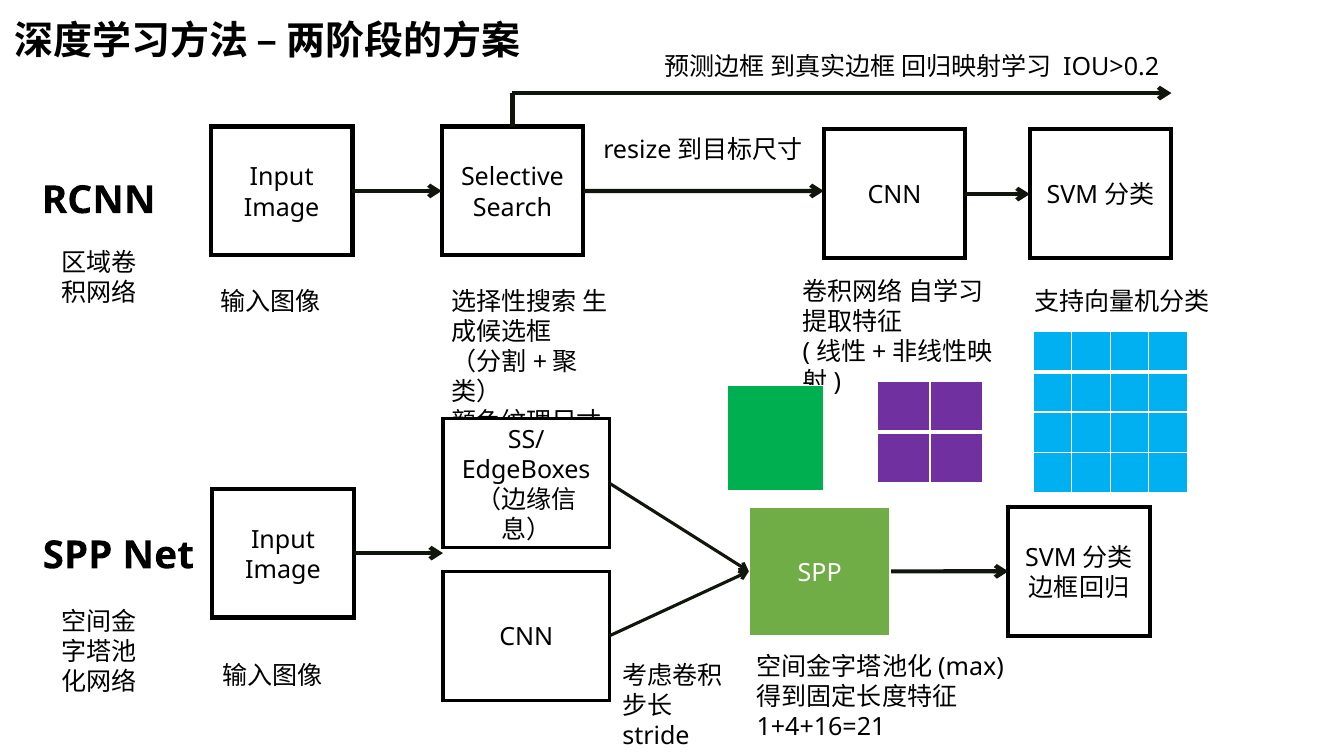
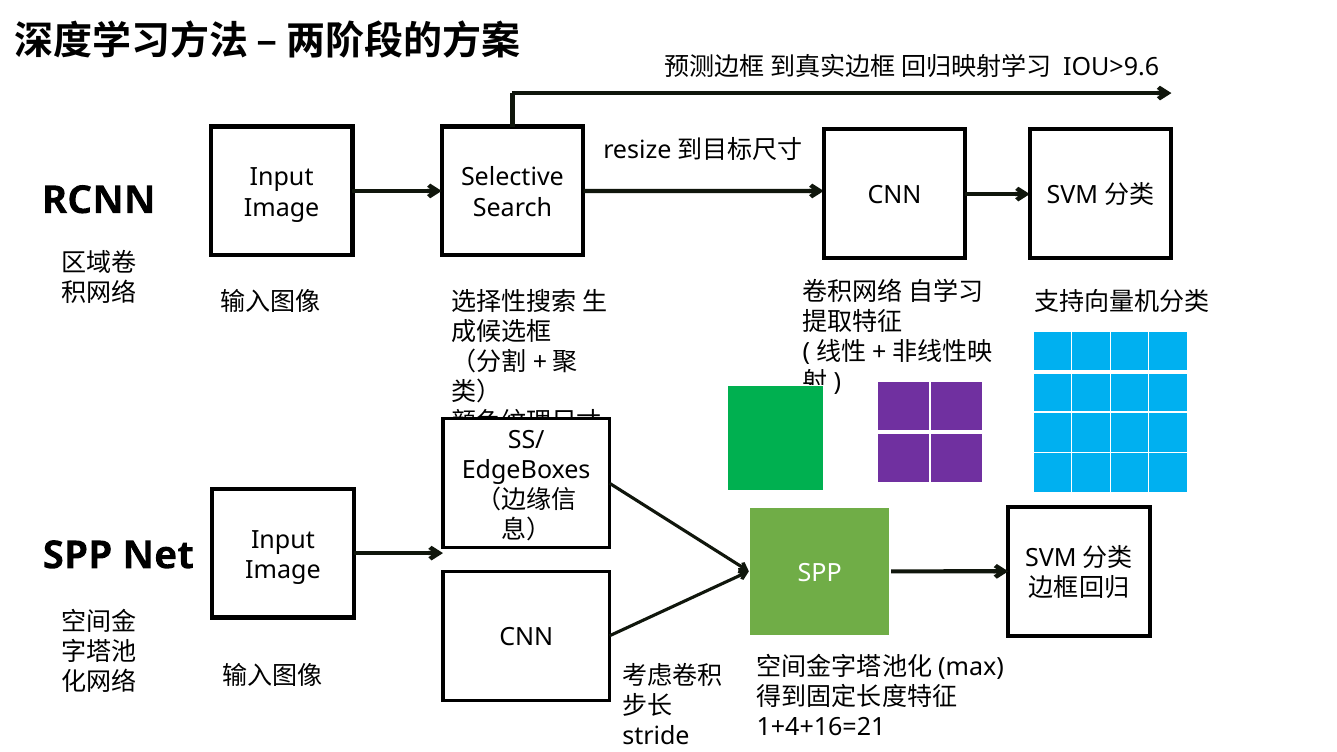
IOU>0.2: IOU>0.2 -> IOU>9.6
